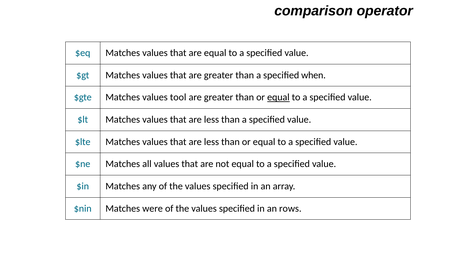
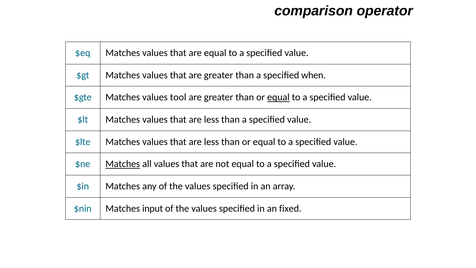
Matches at (123, 164) underline: none -> present
were: were -> input
rows: rows -> fixed
